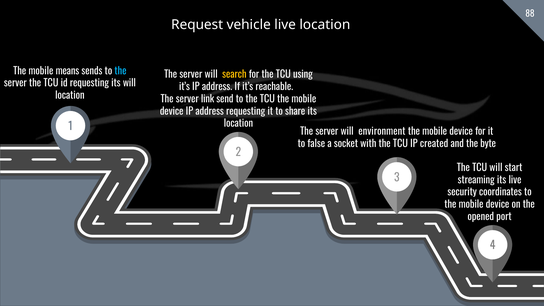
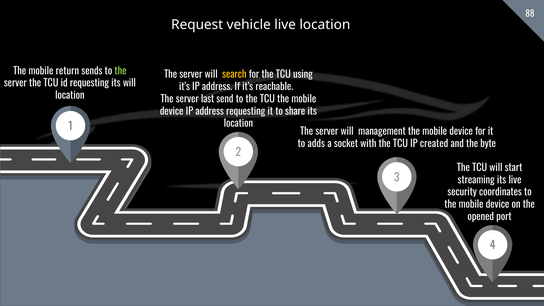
means: means -> return
the at (120, 71) colour: light blue -> light green
link: link -> last
environment: environment -> management
false: false -> adds
